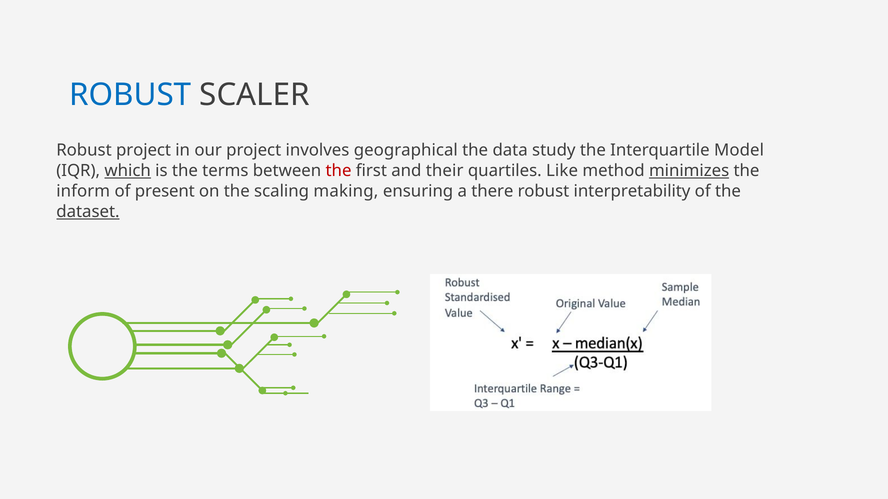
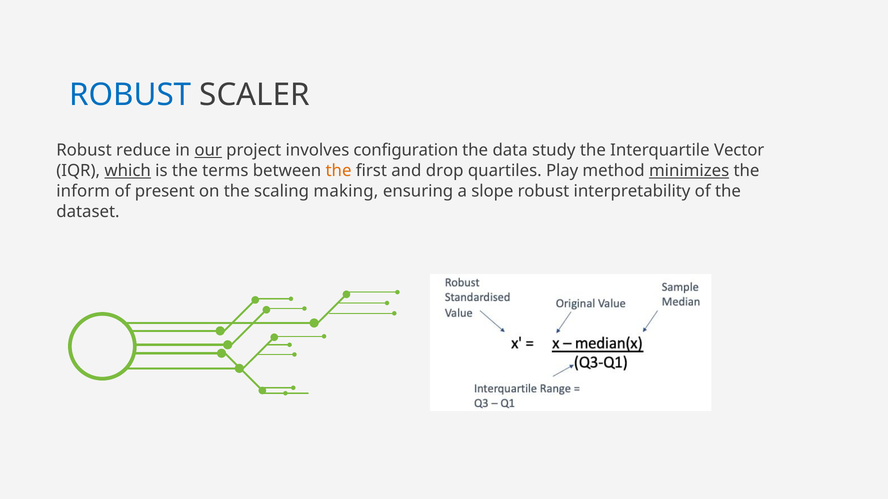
Robust project: project -> reduce
our underline: none -> present
geographical: geographical -> configuration
Model: Model -> Vector
the at (339, 171) colour: red -> orange
their: their -> drop
Like: Like -> Play
there: there -> slope
dataset underline: present -> none
